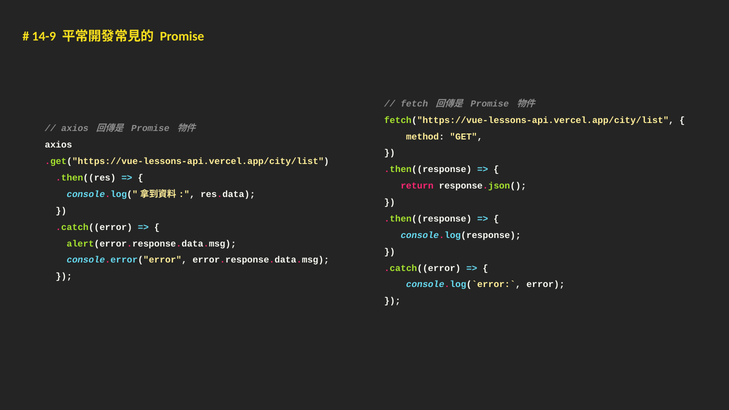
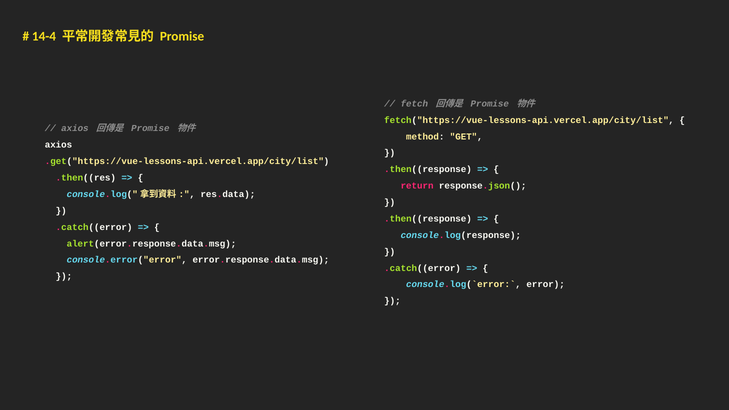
14-9: 14-9 -> 14-4
